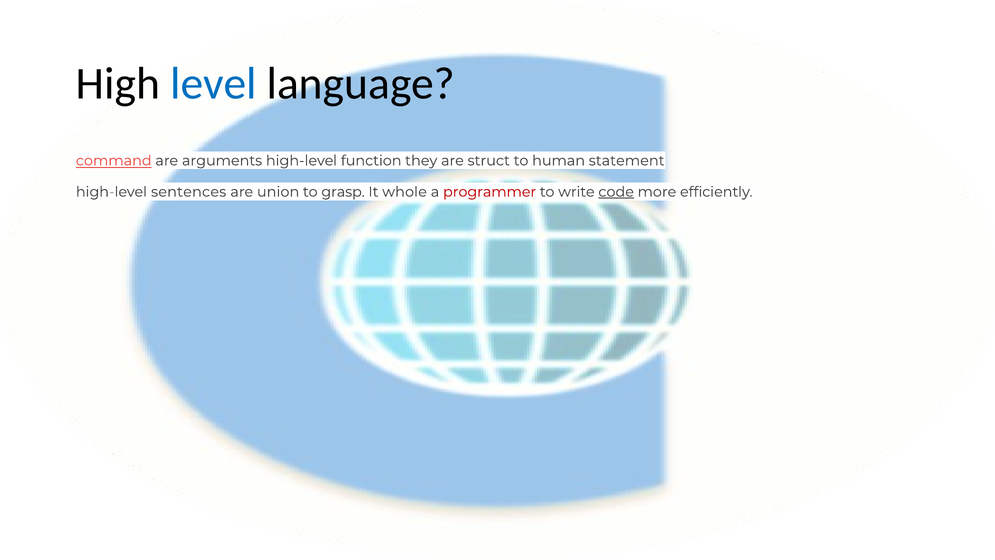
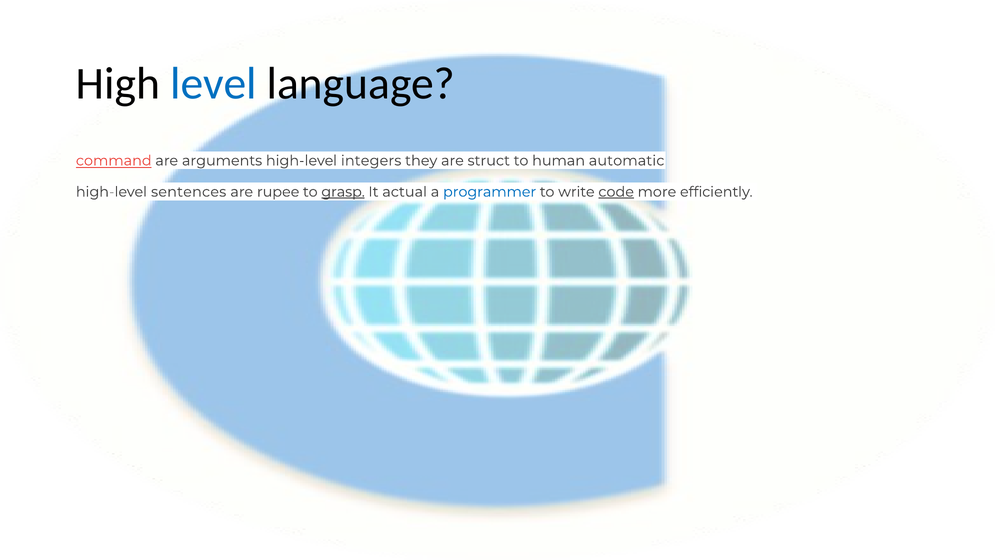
function: function -> integers
statement: statement -> automatic
union: union -> rupee
grasp underline: none -> present
whole: whole -> actual
programmer colour: red -> blue
